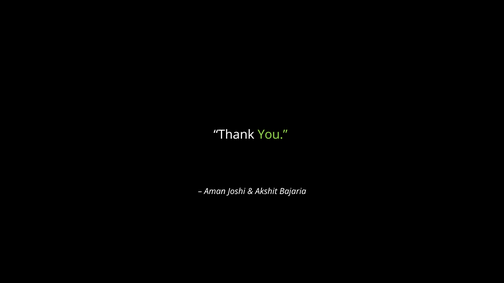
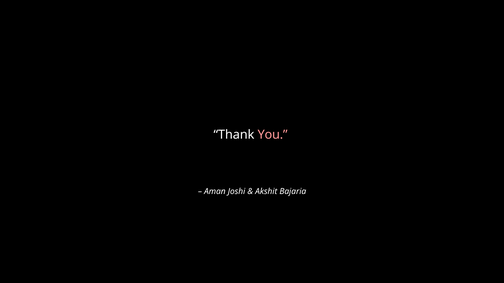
You colour: light green -> pink
